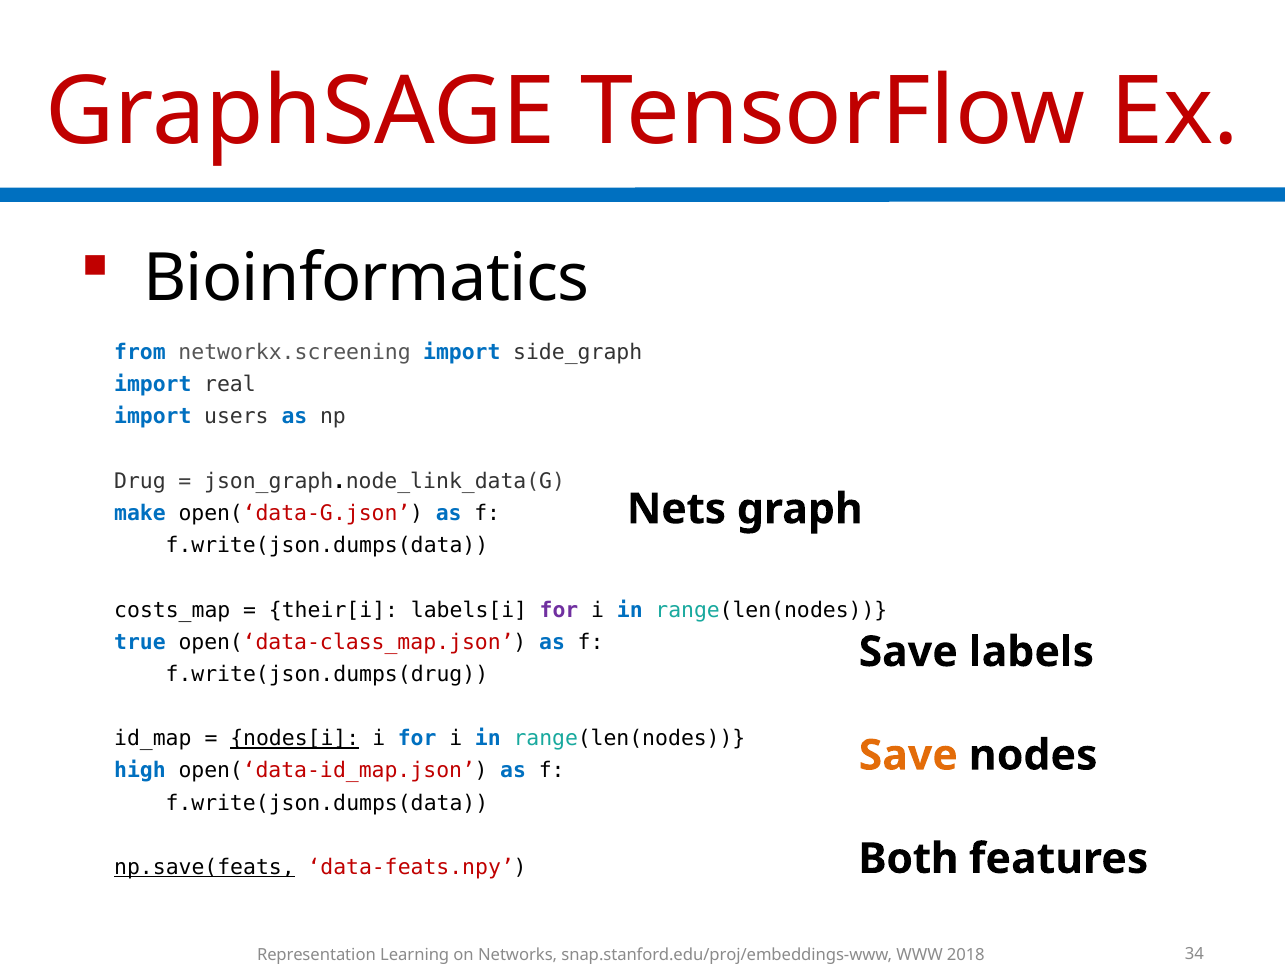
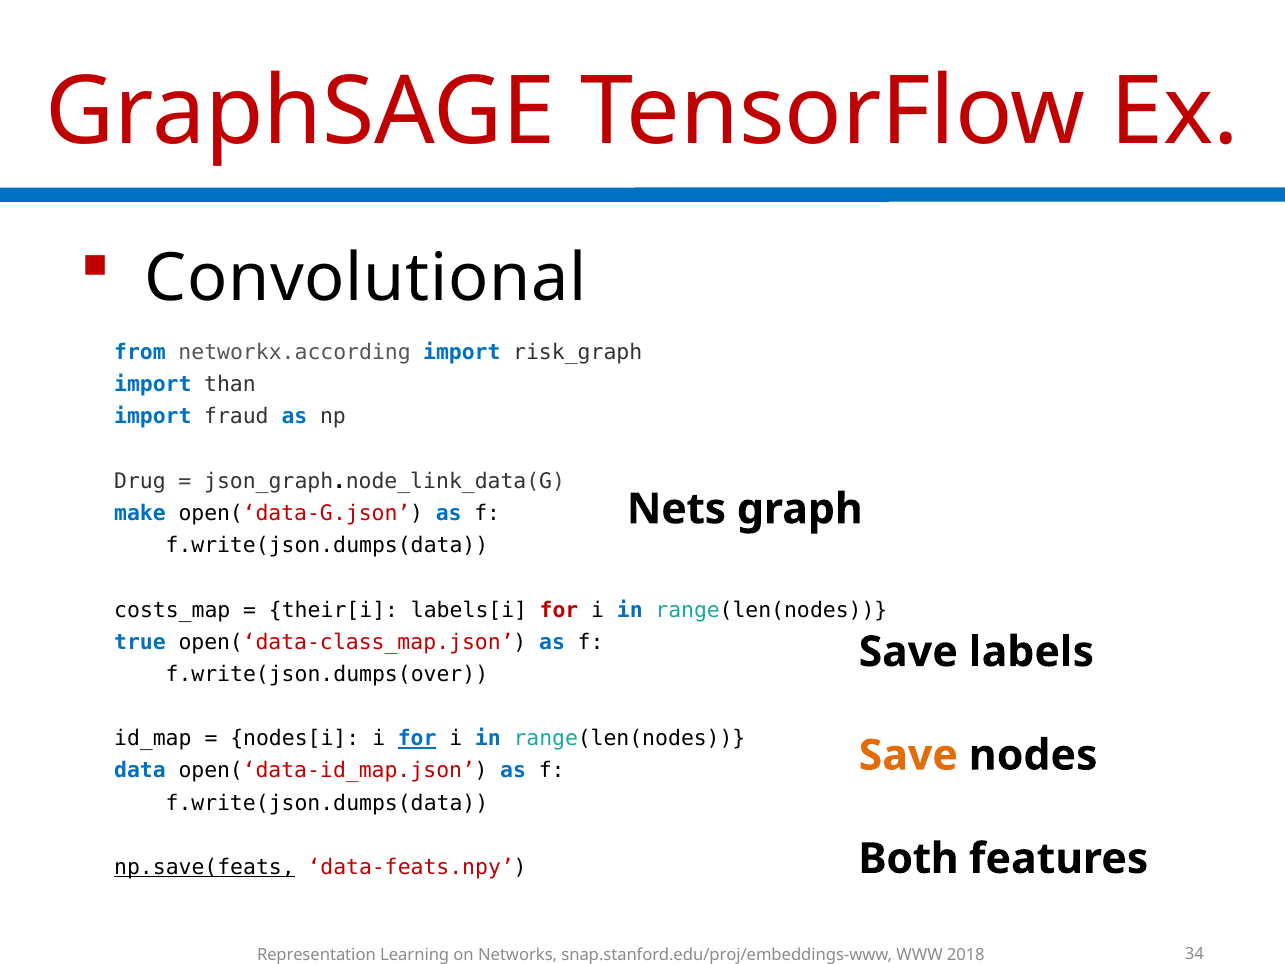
Bioinformatics: Bioinformatics -> Convolutional
networkx.screening: networkx.screening -> networkx.according
side_graph: side_graph -> risk_graph
real: real -> than
users: users -> fraud
for at (559, 610) colour: purple -> red
f.write(json.dumps(drug: f.write(json.dumps(drug -> f.write(json.dumps(over
nodes[i underline: present -> none
for at (417, 738) underline: none -> present
high: high -> data
